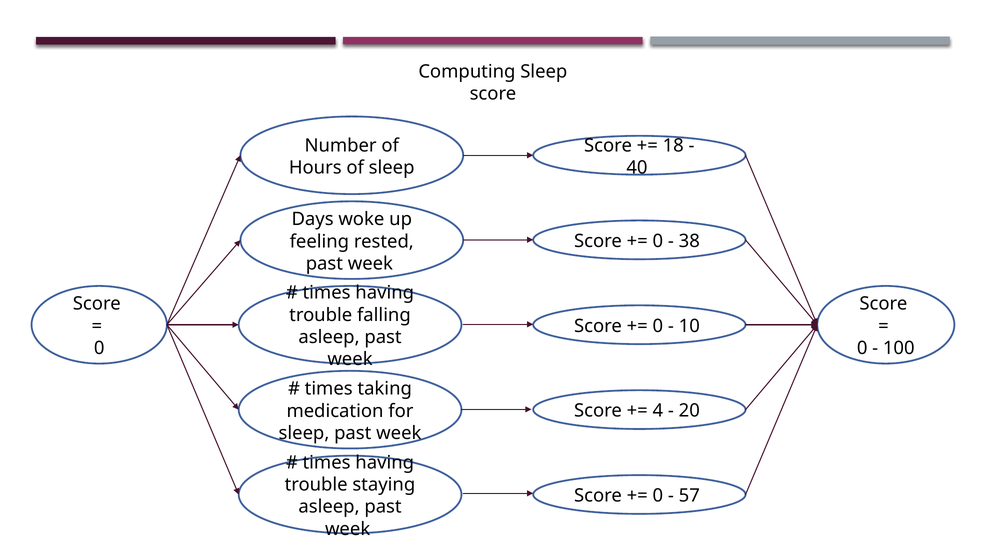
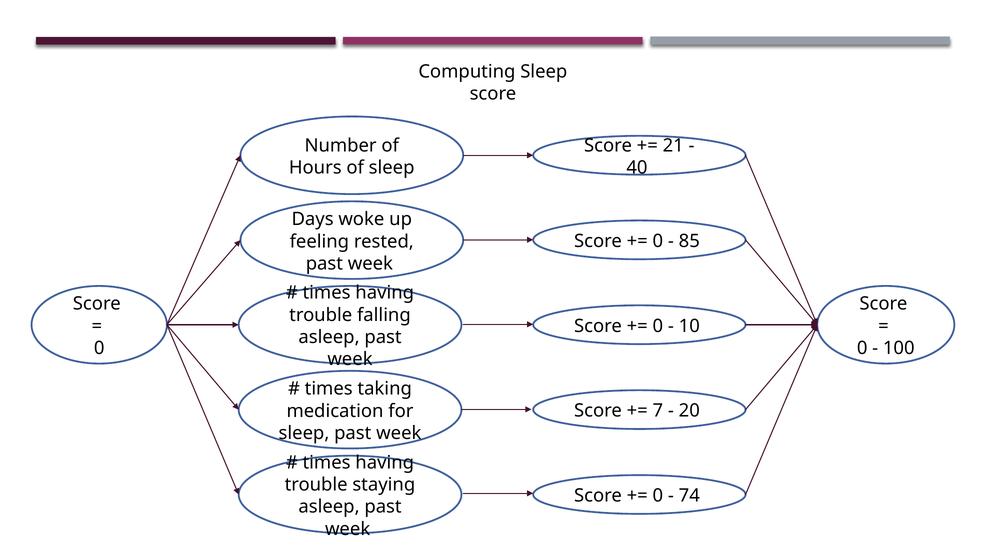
18: 18 -> 21
38: 38 -> 85
4: 4 -> 7
57: 57 -> 74
